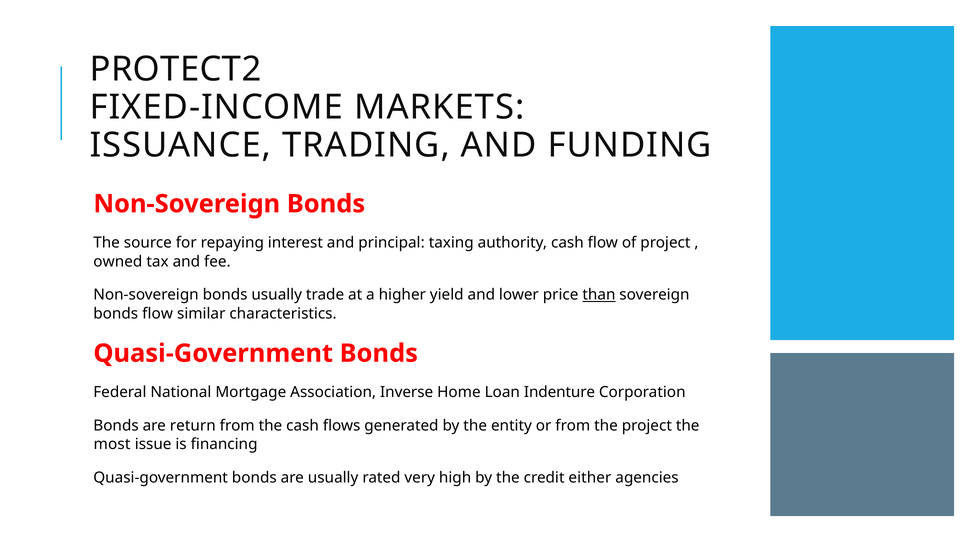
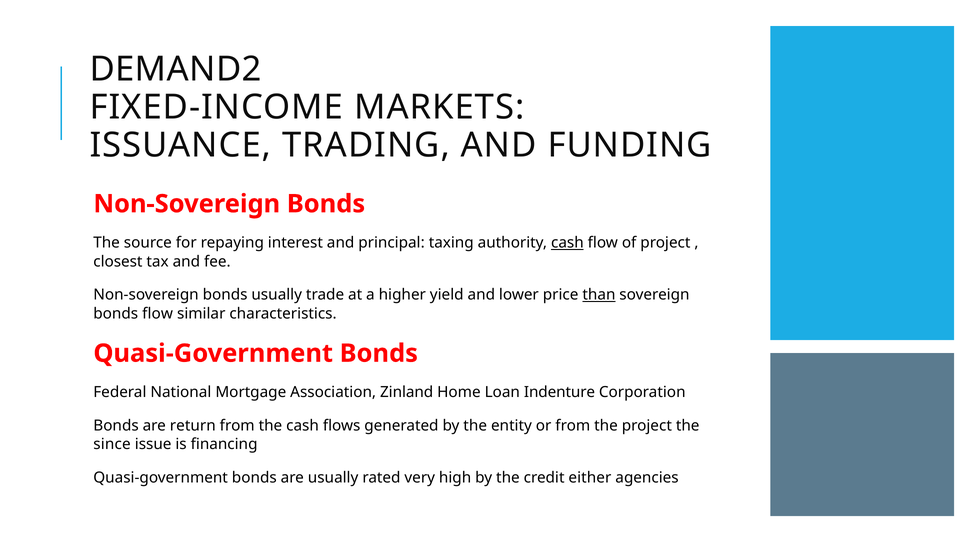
PROTECT2: PROTECT2 -> DEMAND2
cash at (567, 243) underline: none -> present
owned: owned -> closest
Inverse: Inverse -> Zinland
most: most -> since
